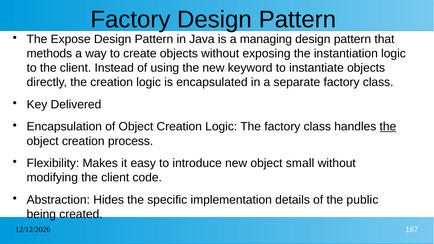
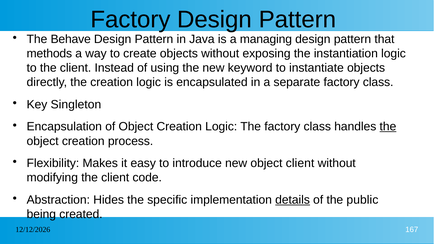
Expose: Expose -> Behave
Delivered: Delivered -> Singleton
object small: small -> client
details underline: none -> present
